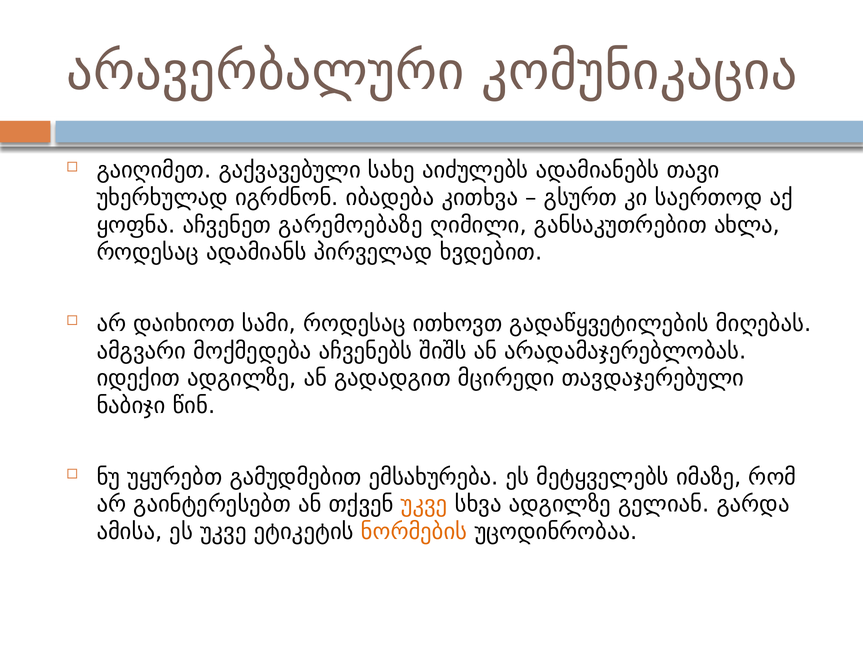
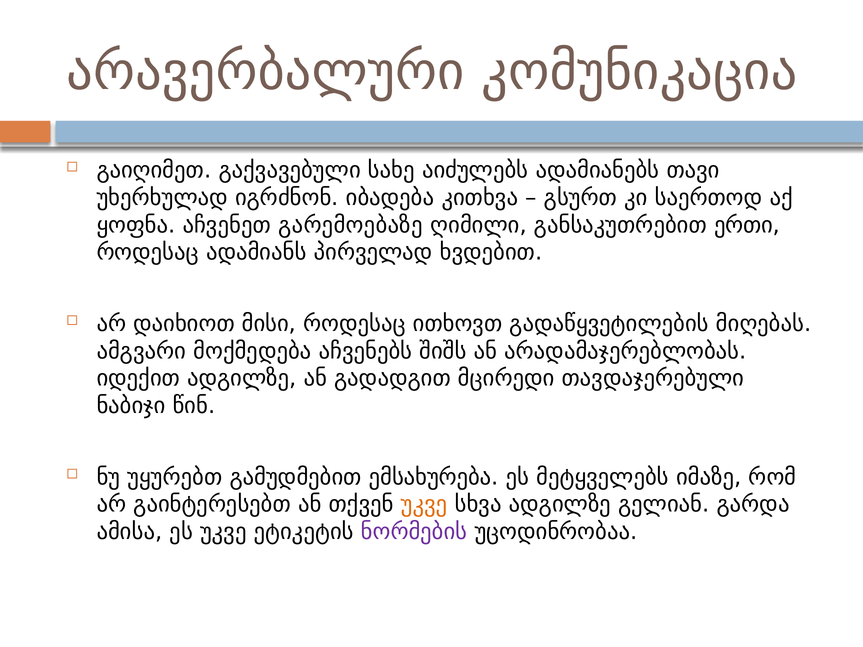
ახლა: ახლა -> ერთი
სამი: სამი -> მისი
ნორმების colour: orange -> purple
